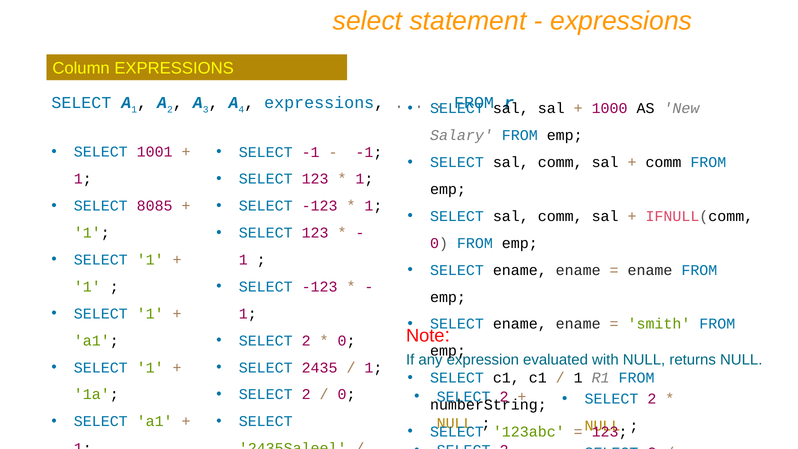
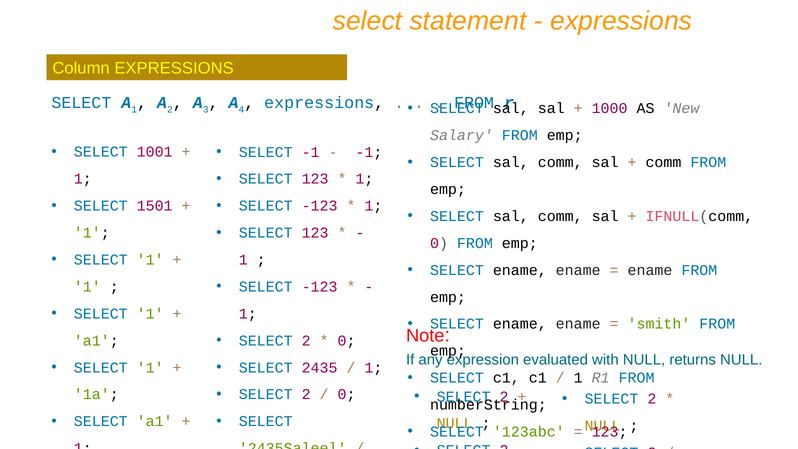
8085: 8085 -> 1501
